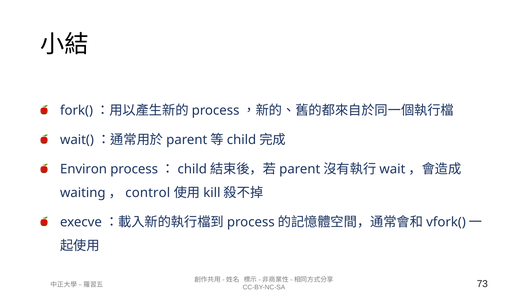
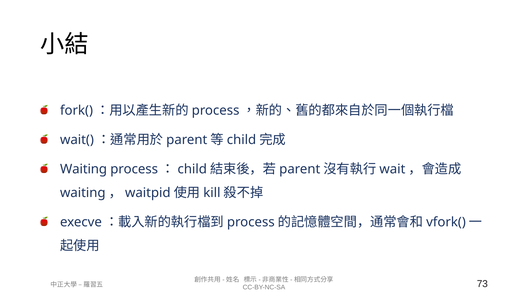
Environ at (84, 169): Environ -> Waiting
control: control -> waitpid
